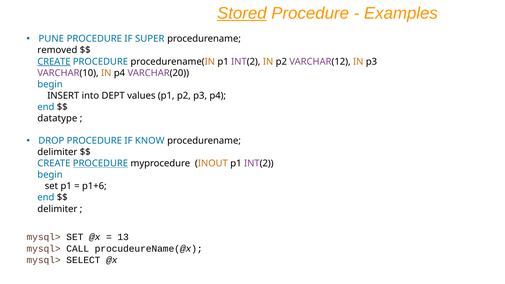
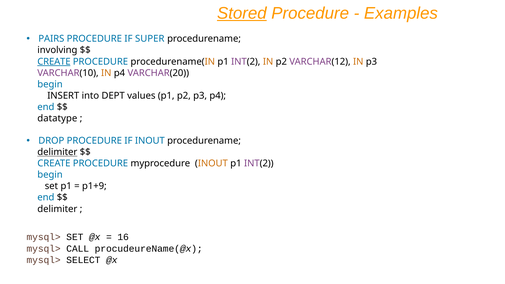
PUNE: PUNE -> PAIRS
removed: removed -> involving
IF KNOW: KNOW -> INOUT
delimiter at (57, 152) underline: none -> present
PROCEDURE at (100, 163) underline: present -> none
p1+6: p1+6 -> p1+9
13: 13 -> 16
